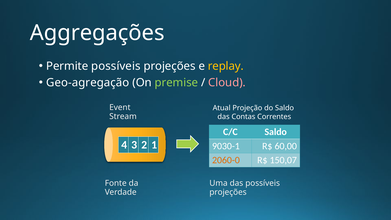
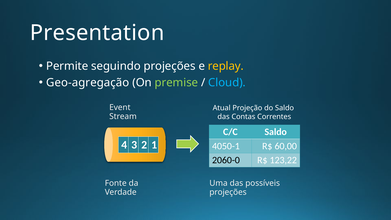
Aggregações: Aggregações -> Presentation
Permite possíveis: possíveis -> seguindo
Cloud colour: pink -> light blue
9030-1: 9030-1 -> 4050-1
2060-0 colour: orange -> black
150,07: 150,07 -> 123,22
